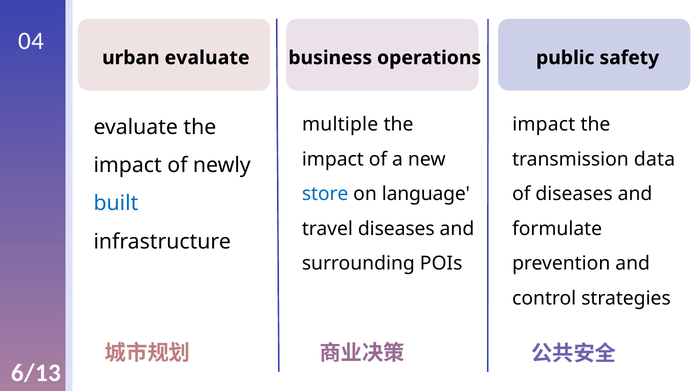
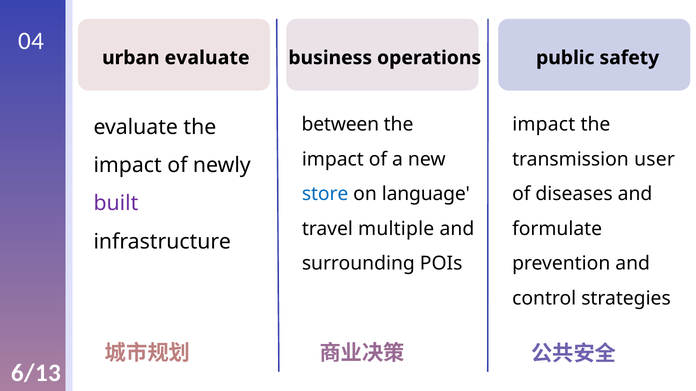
multiple: multiple -> between
data: data -> user
built colour: blue -> purple
travel diseases: diseases -> multiple
